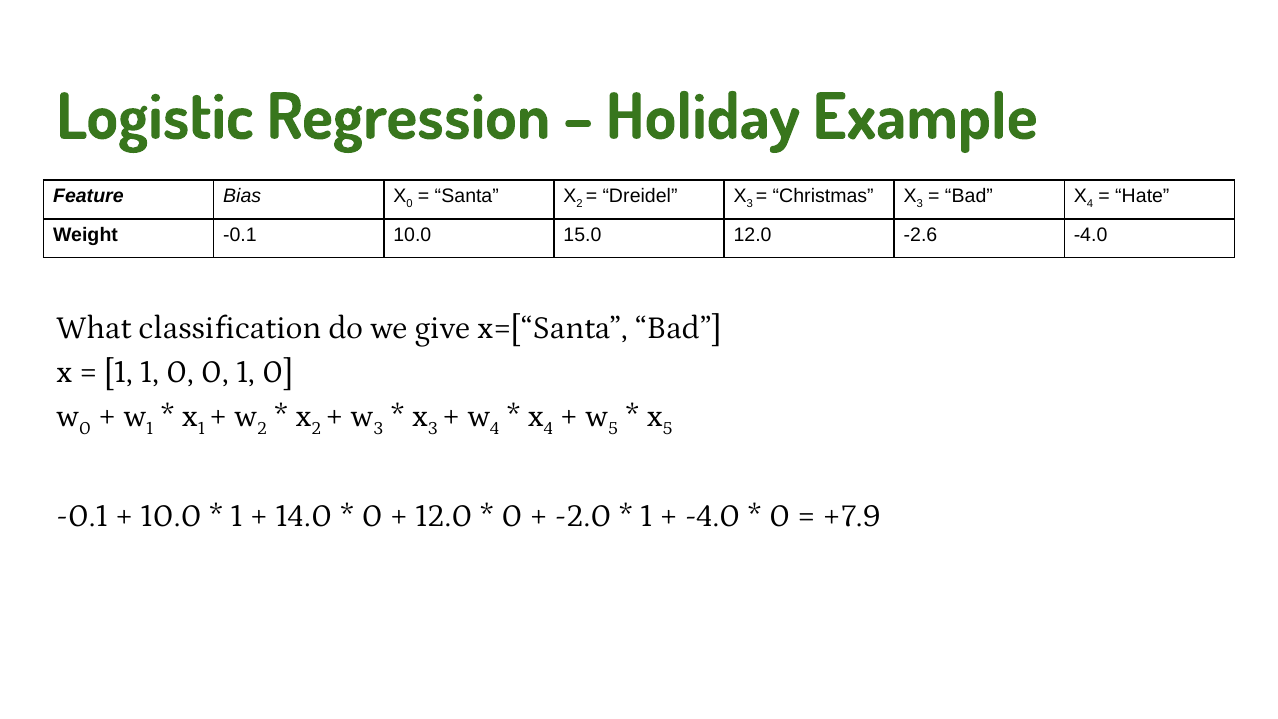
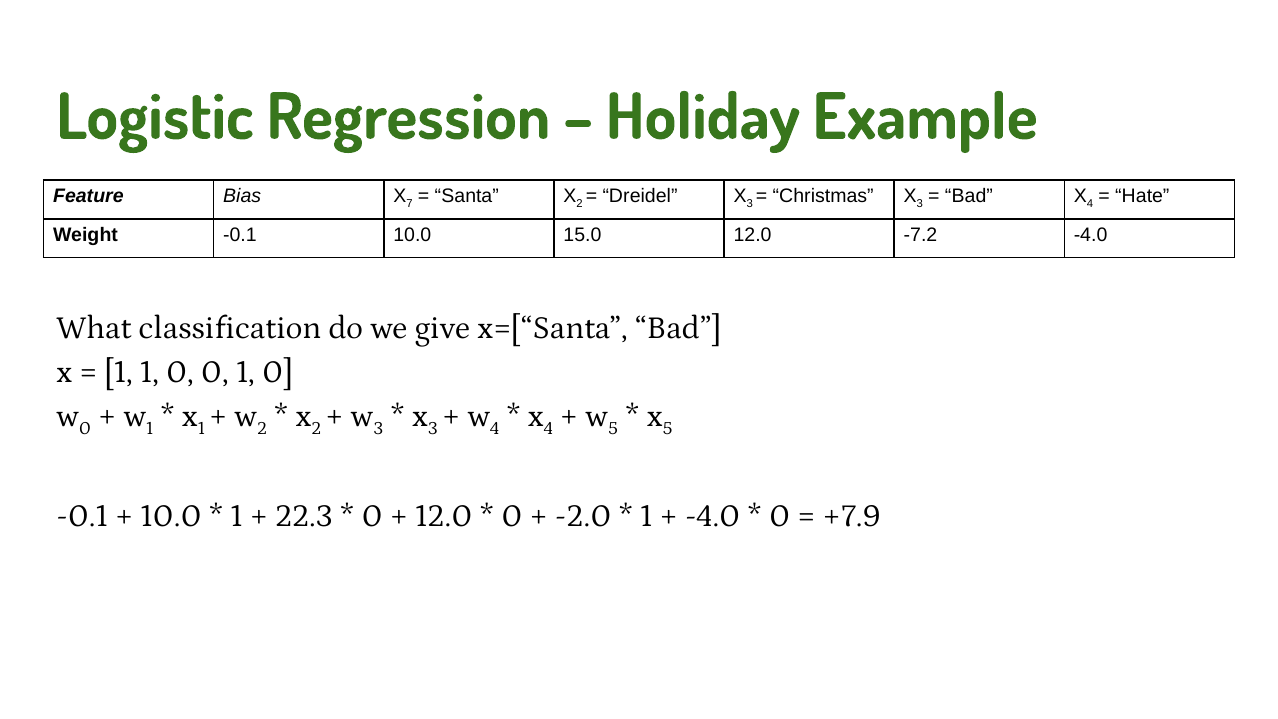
X 0: 0 -> 7
-2.6: -2.6 -> -7.2
14.0: 14.0 -> 22.3
